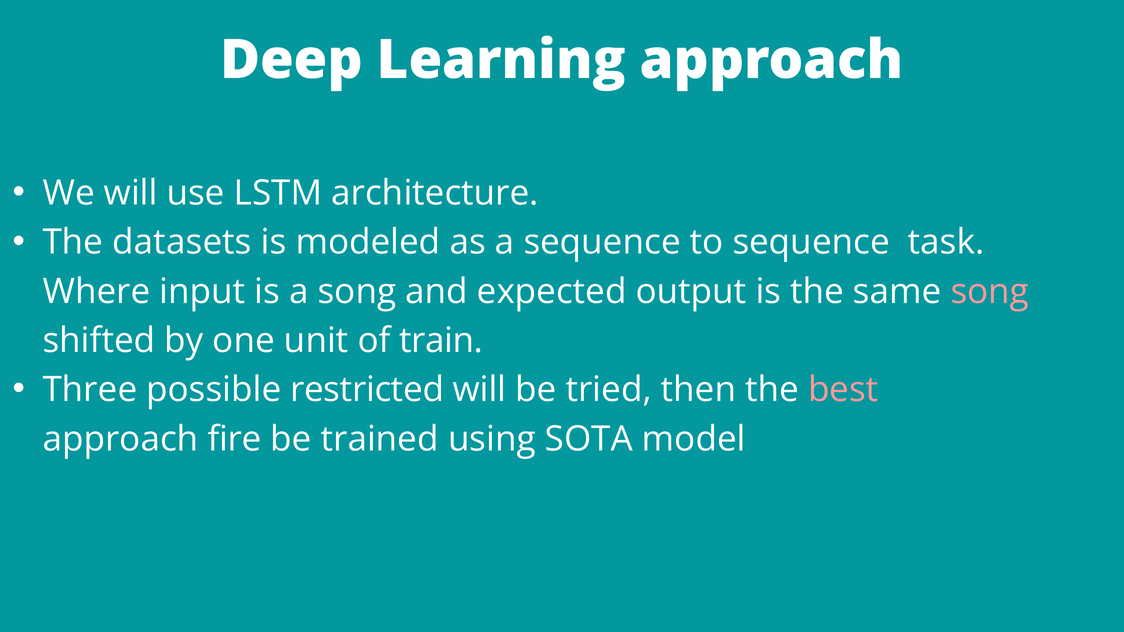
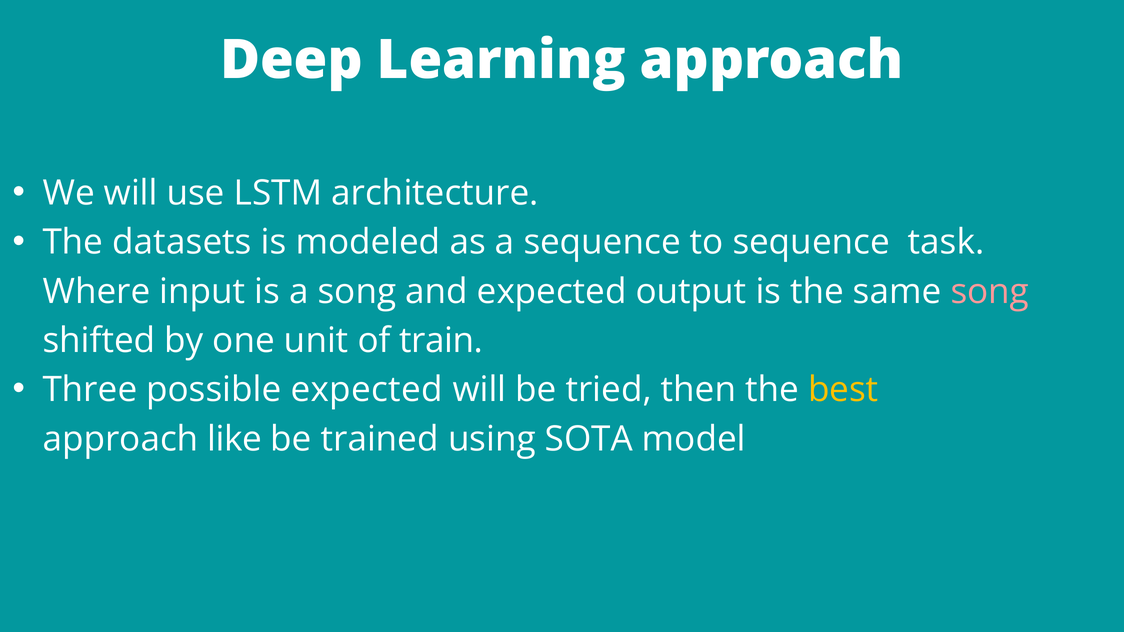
possible restricted: restricted -> expected
best colour: pink -> yellow
fire: fire -> like
